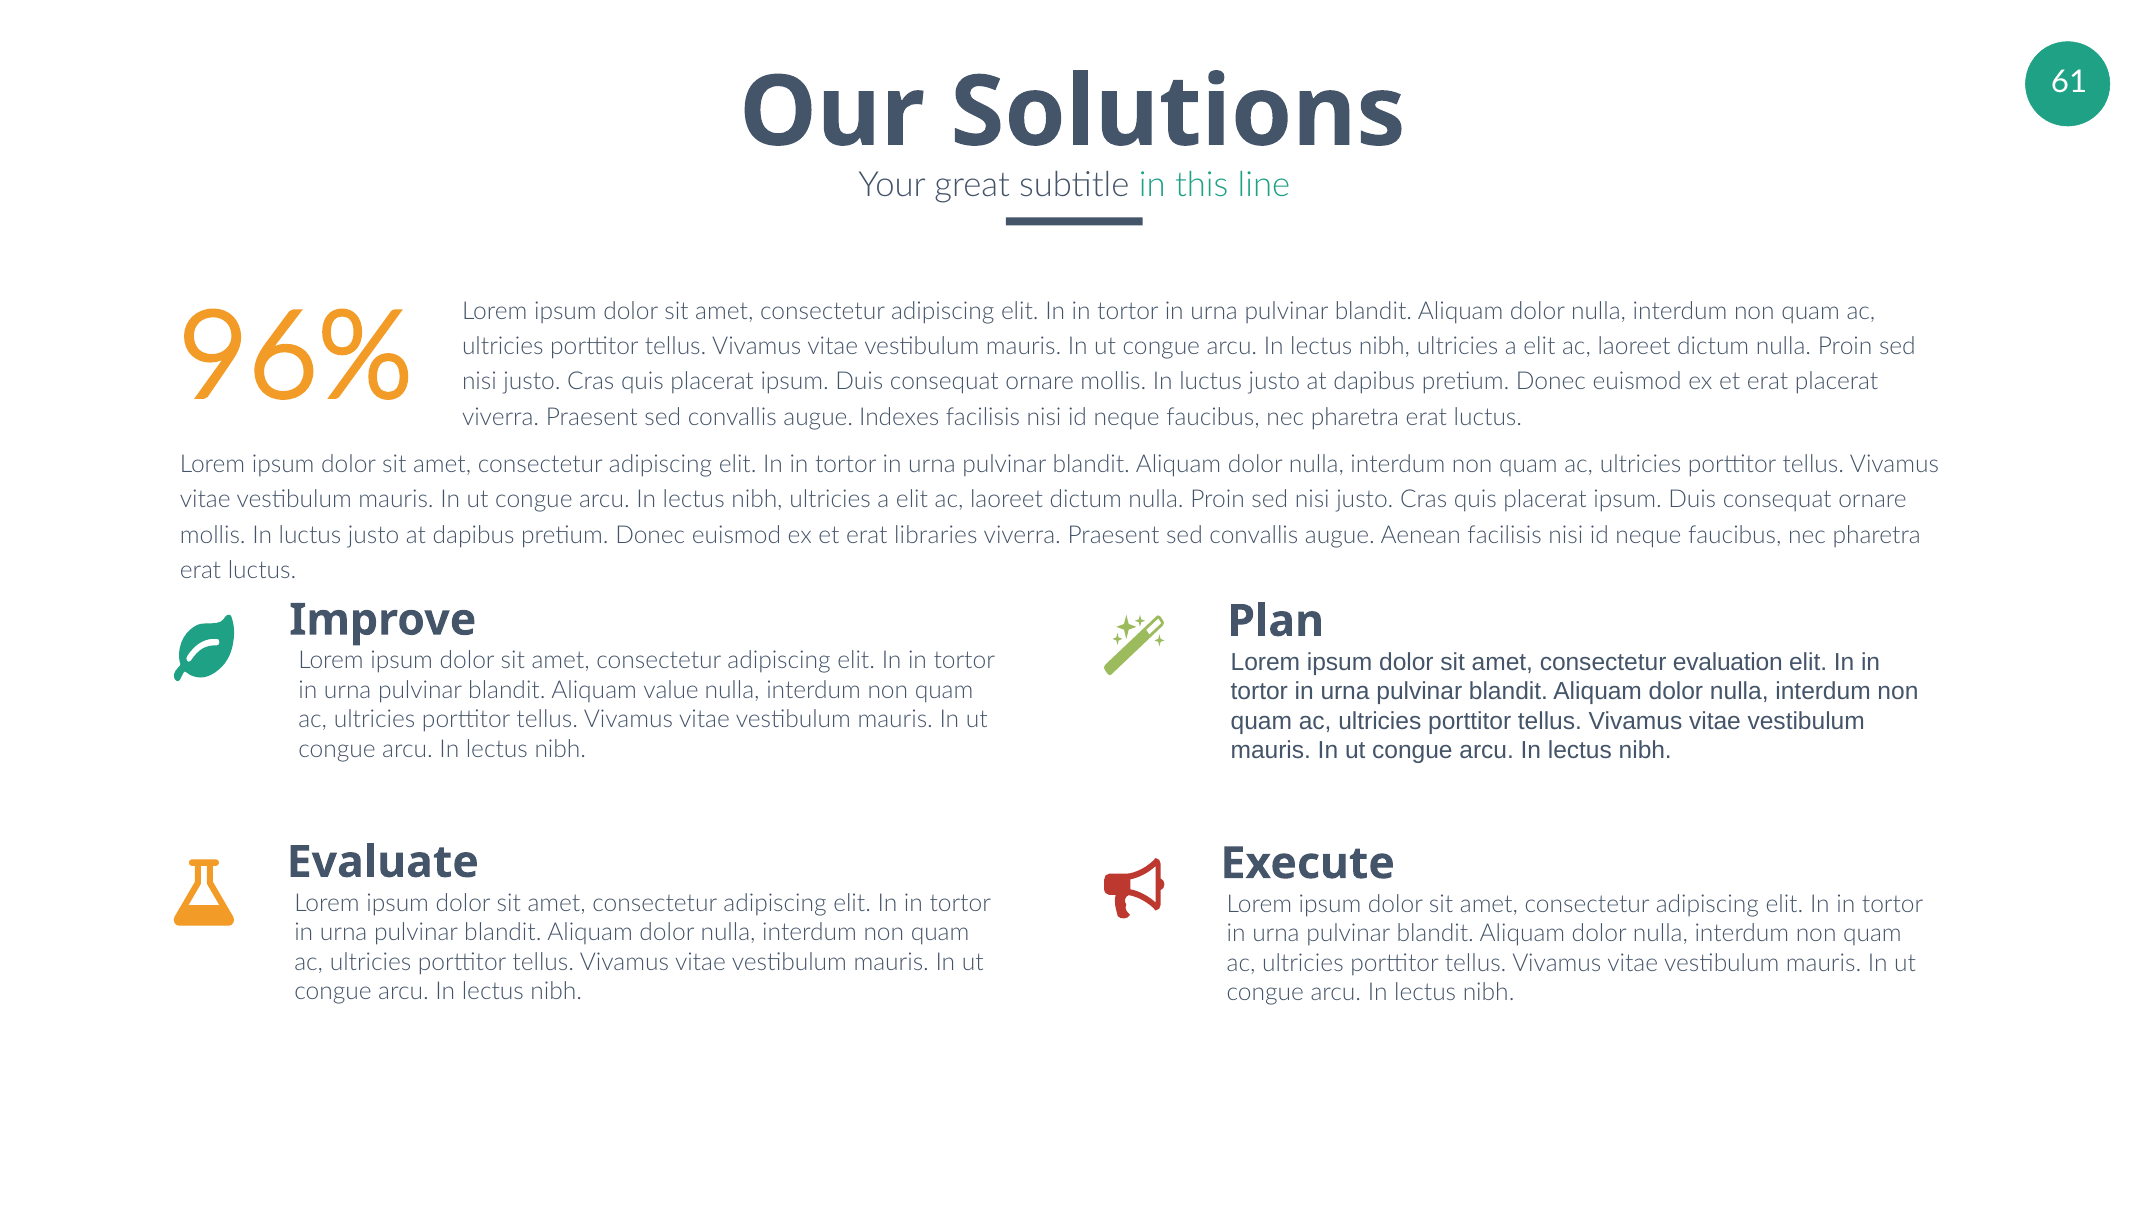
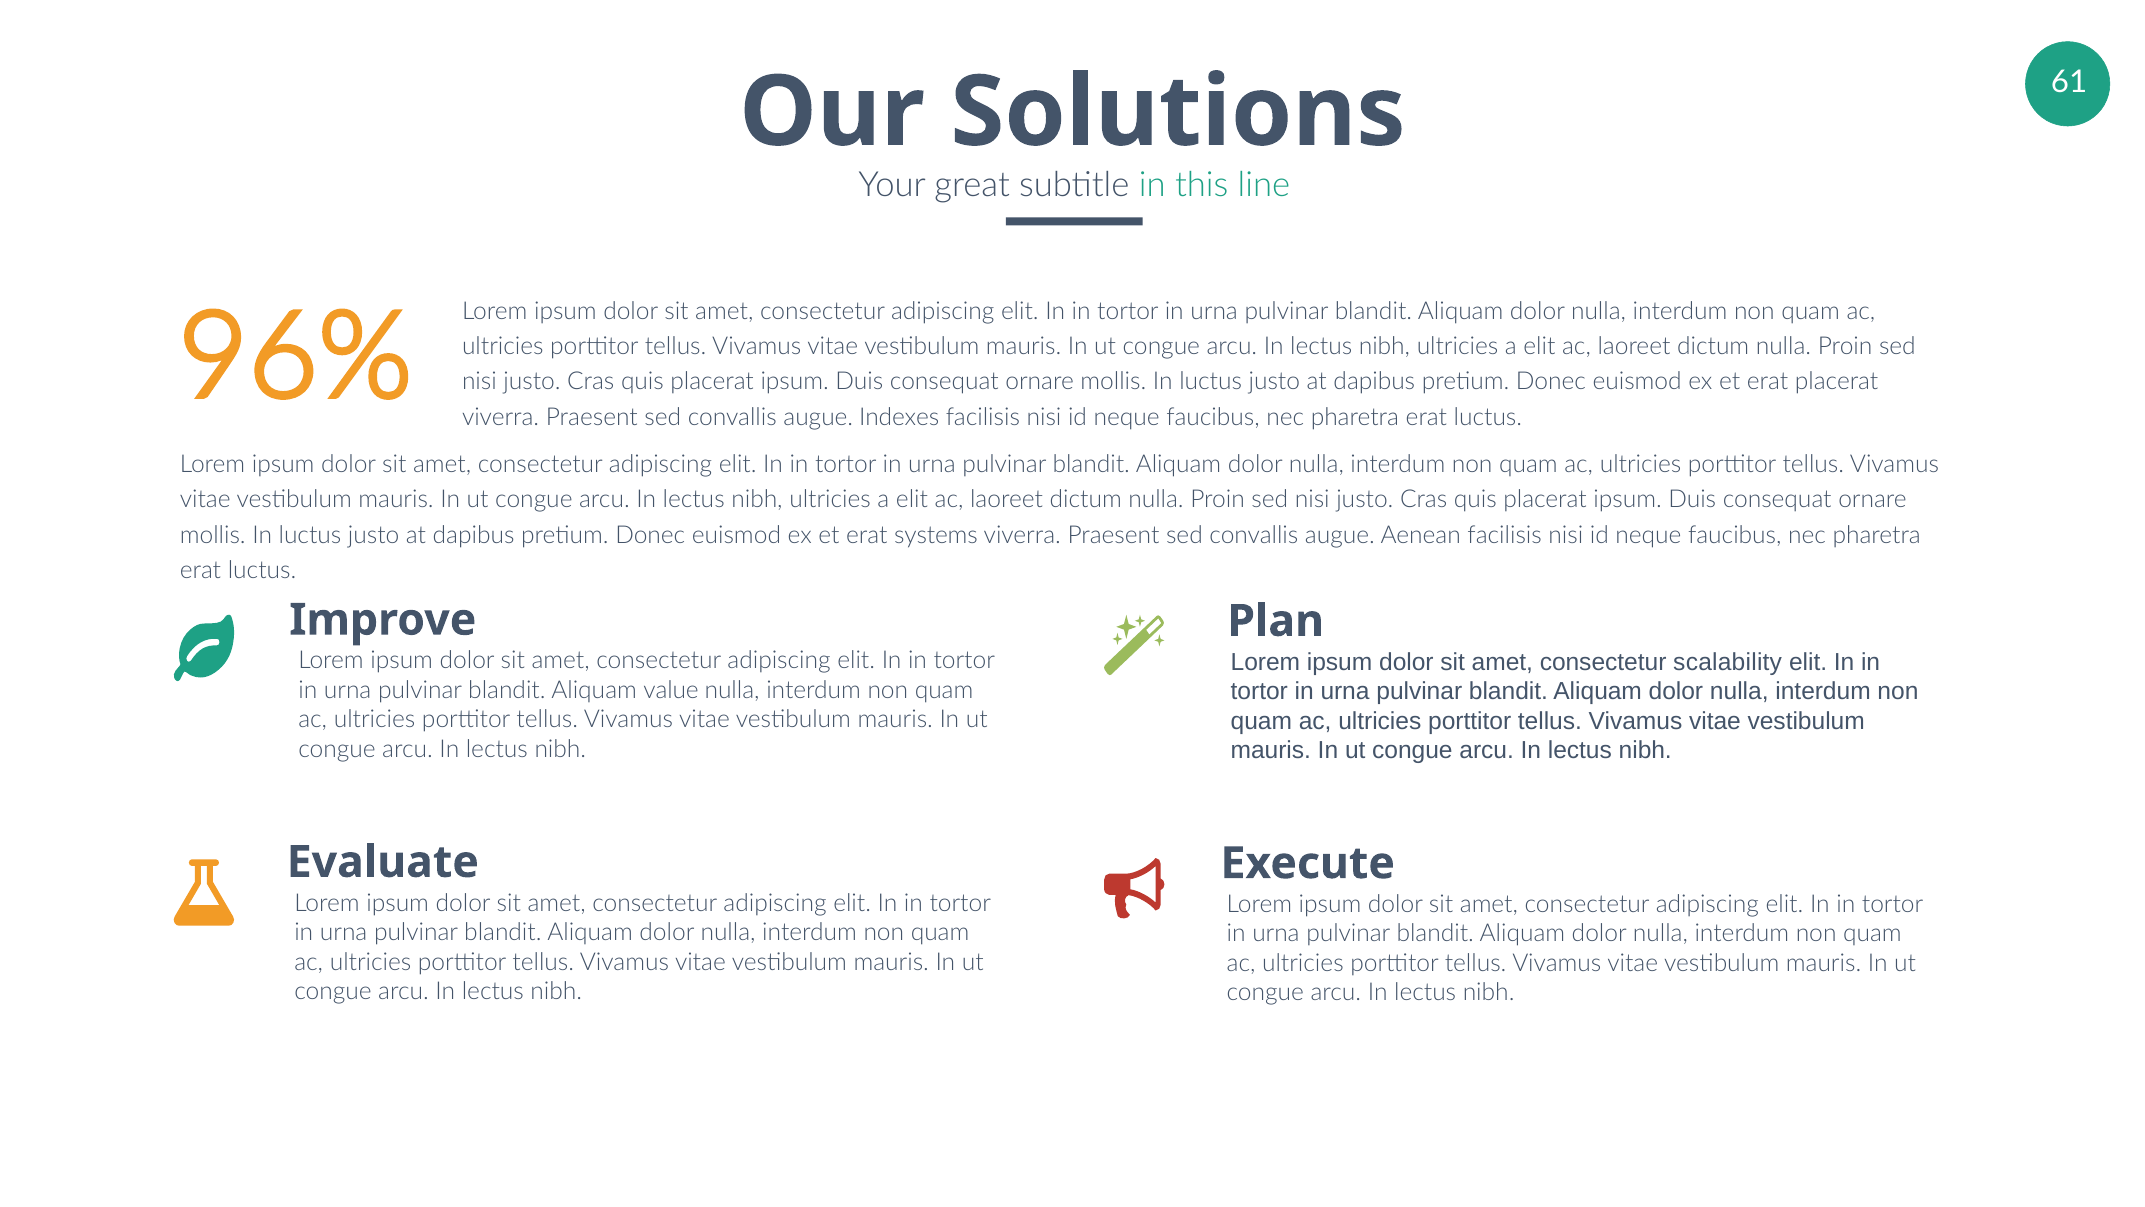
libraries: libraries -> systems
evaluation: evaluation -> scalability
